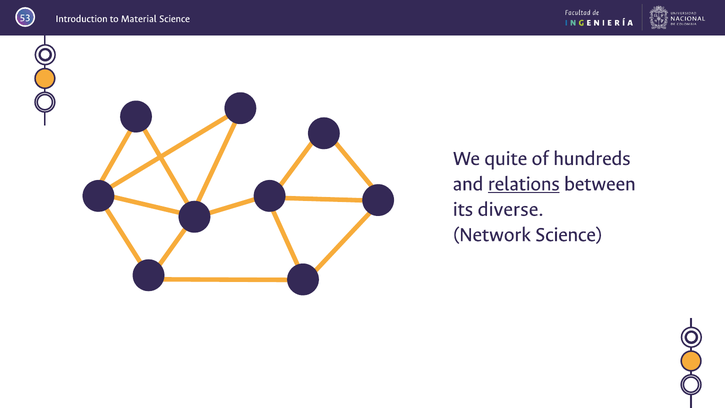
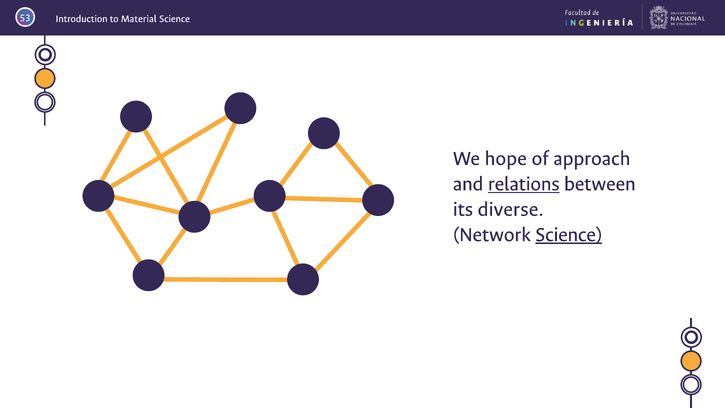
quite: quite -> hope
hundreds: hundreds -> approach
Science at (569, 234) underline: none -> present
